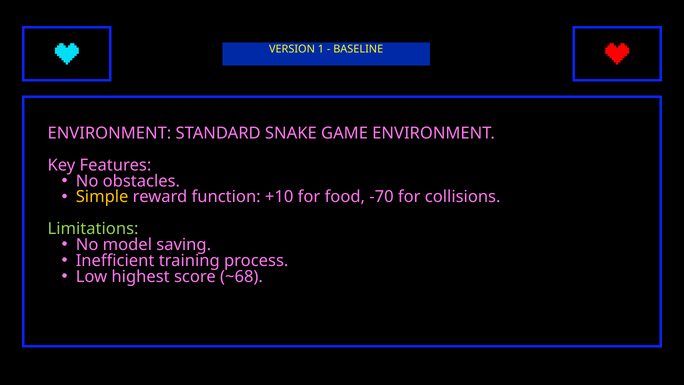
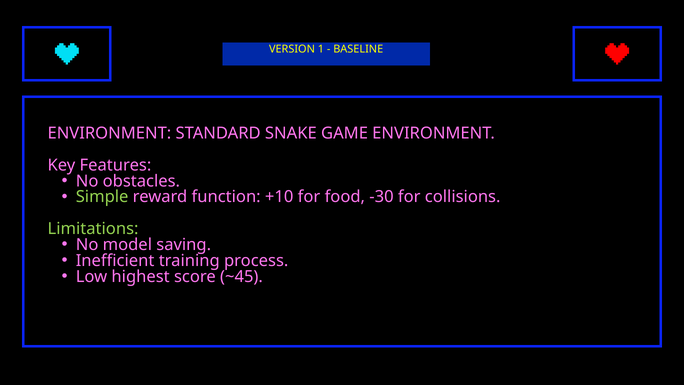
Simple colour: yellow -> light green
-70: -70 -> -30
~68: ~68 -> ~45
